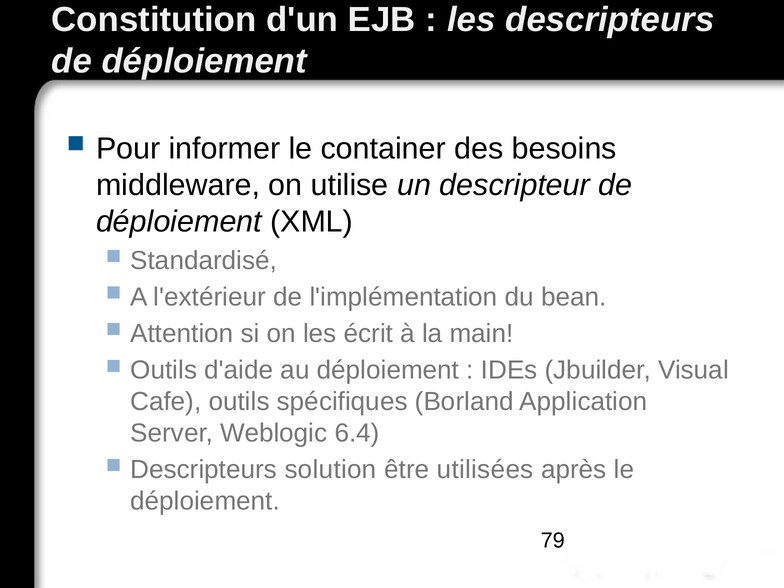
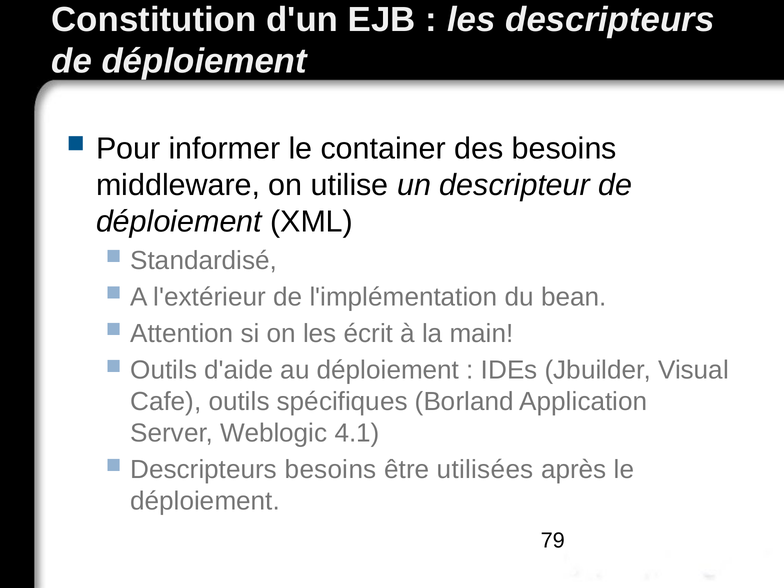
6.4: 6.4 -> 4.1
Descripteurs solution: solution -> besoins
